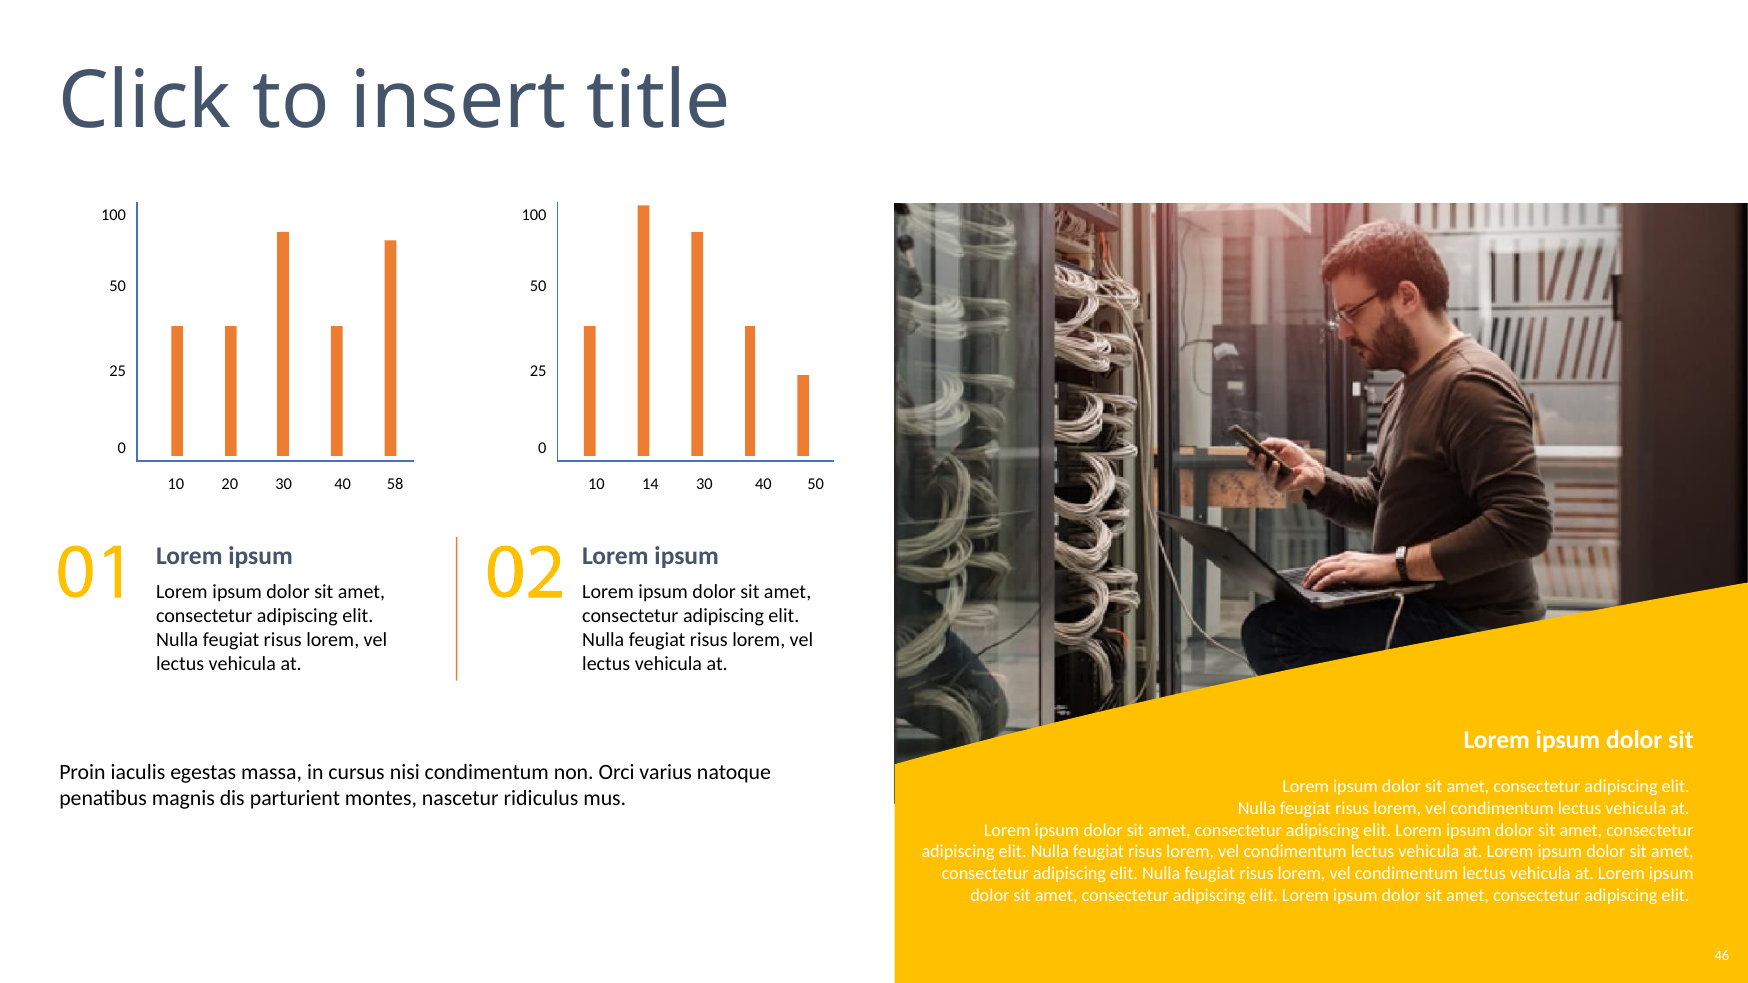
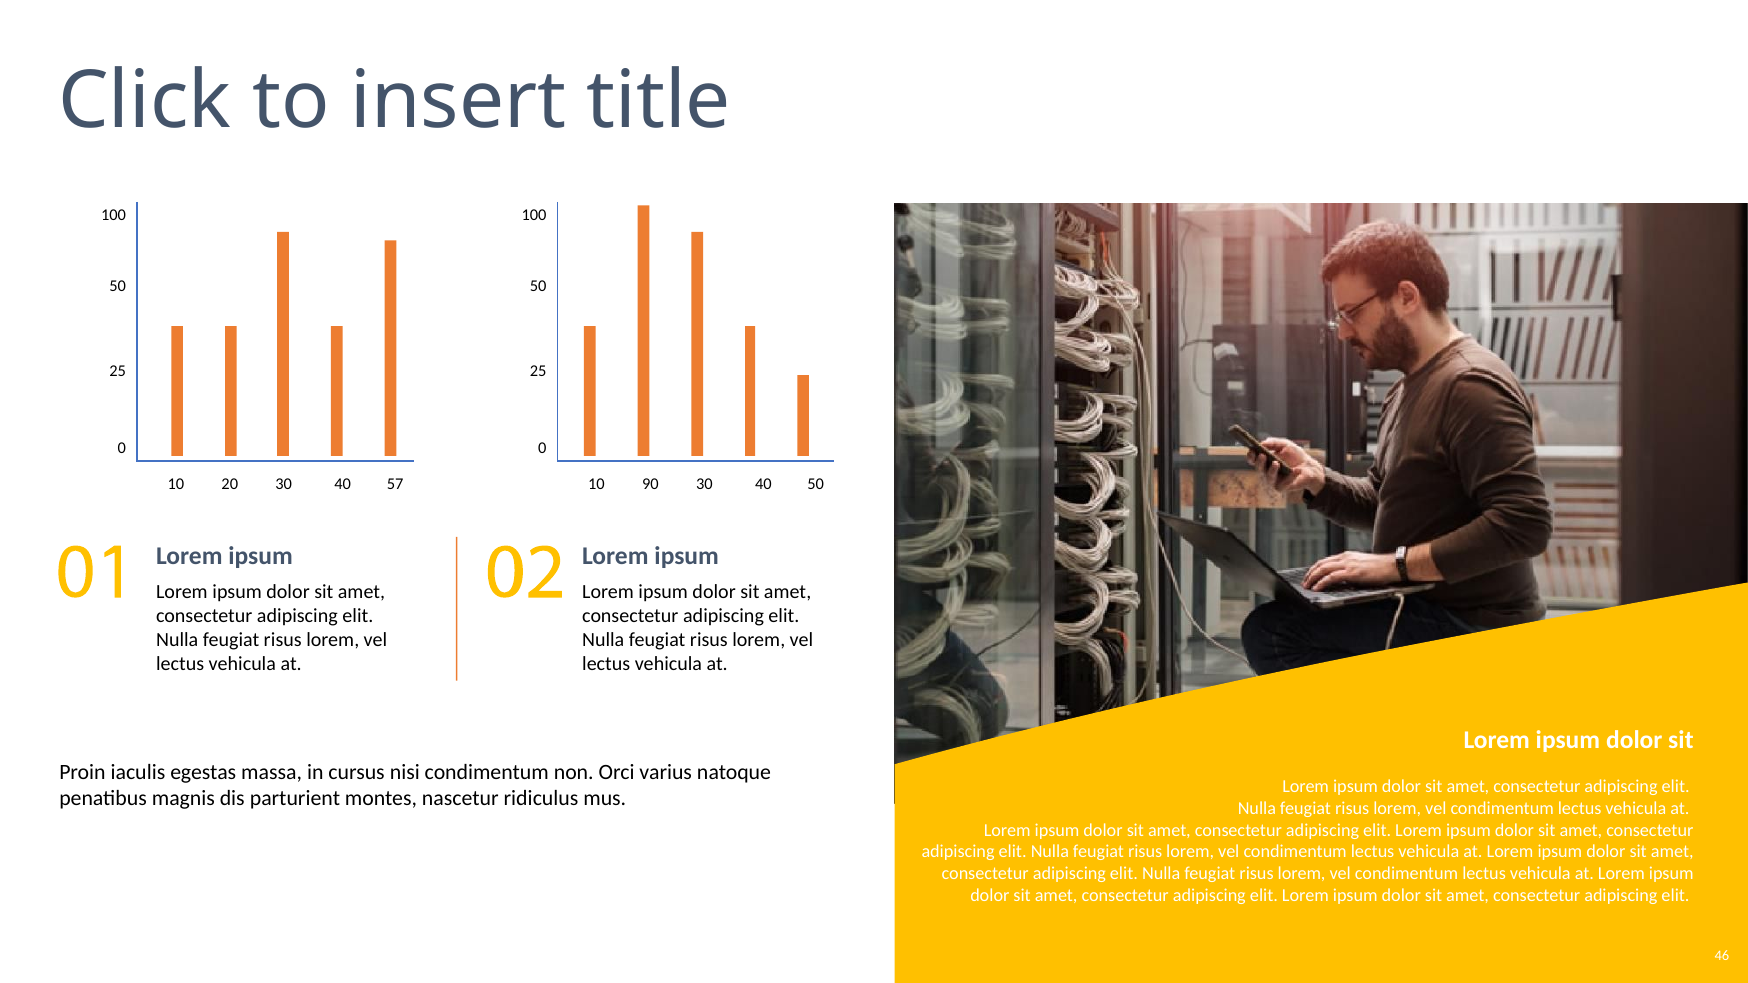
58: 58 -> 57
14: 14 -> 90
